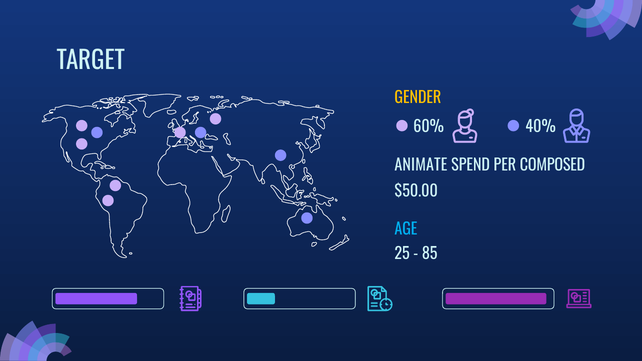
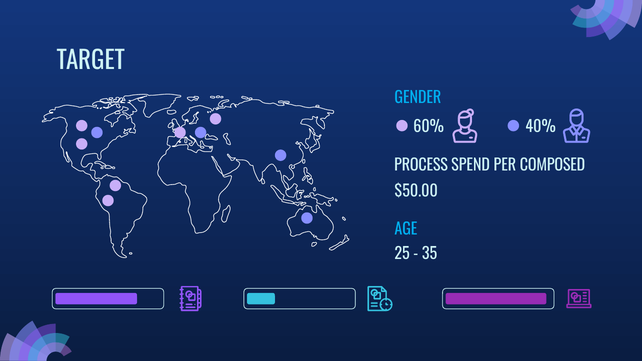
GENDER colour: yellow -> light blue
ANIMATE: ANIMATE -> PROCESS
85: 85 -> 35
